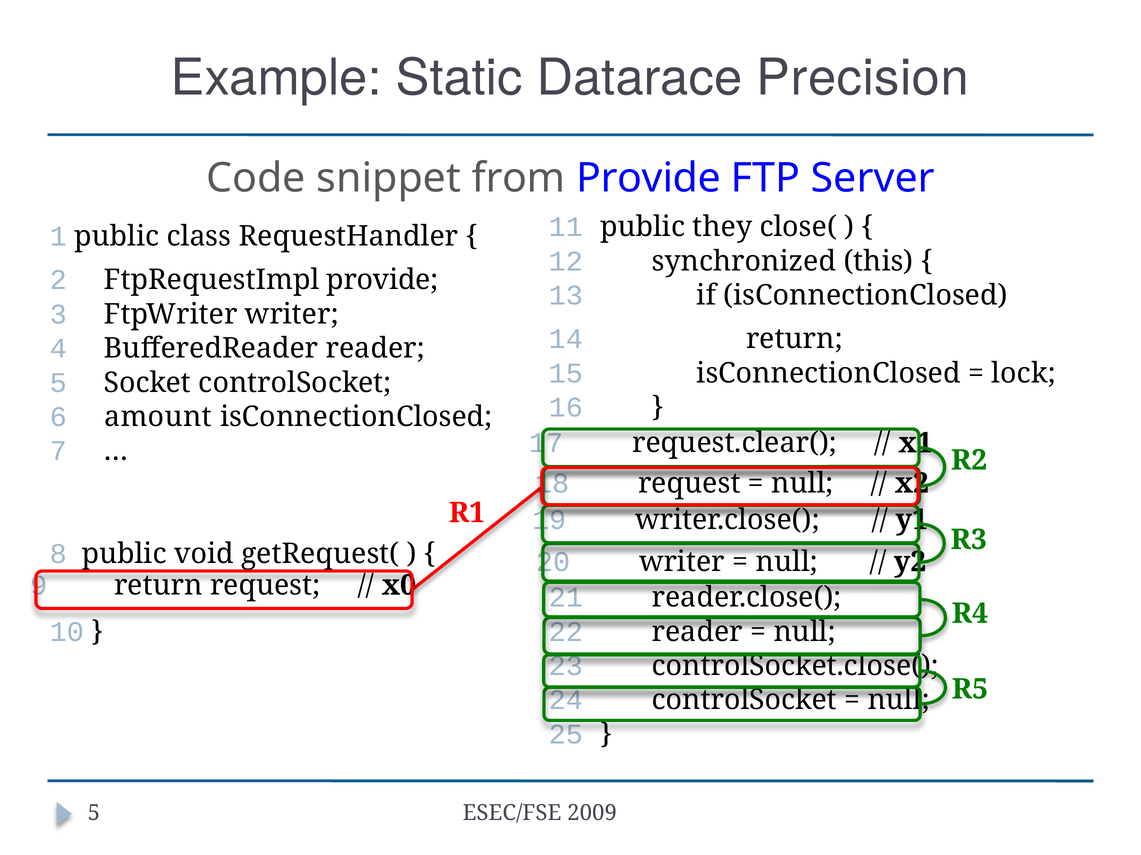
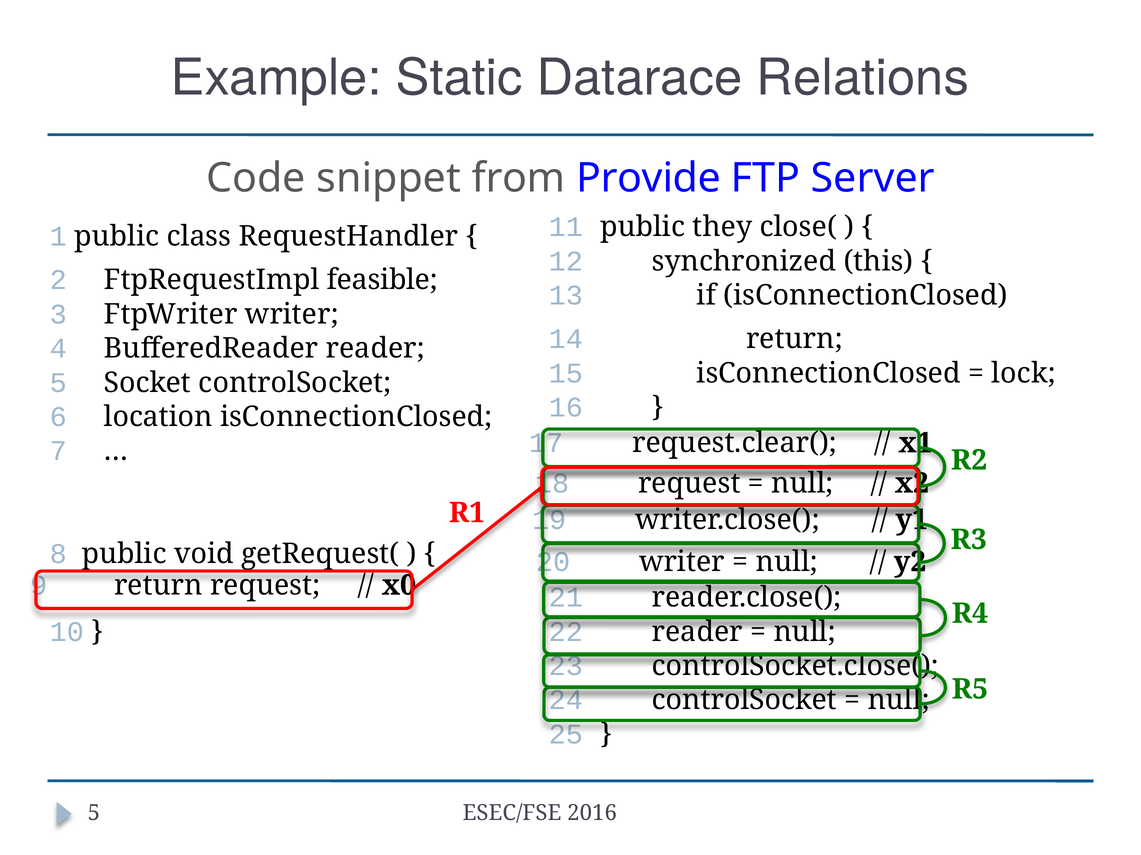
Precision: Precision -> Relations
FtpRequestImpl provide: provide -> feasible
amount: amount -> location
2009: 2009 -> 2016
